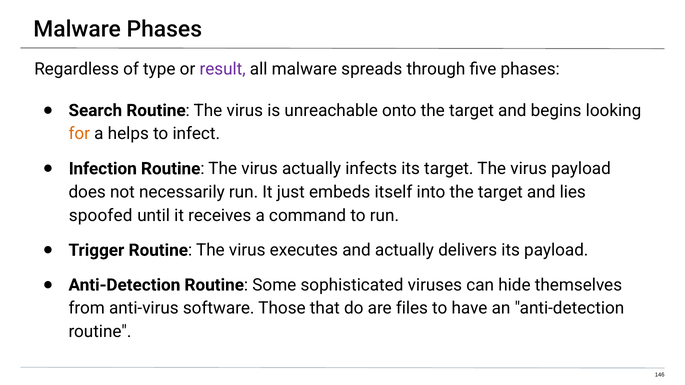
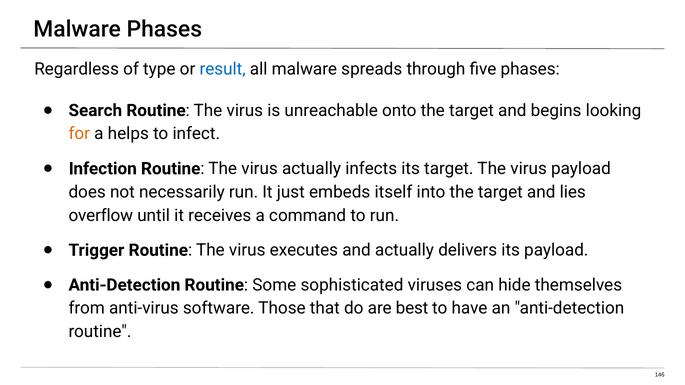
result colour: purple -> blue
spoofed: spoofed -> overflow
files: files -> best
